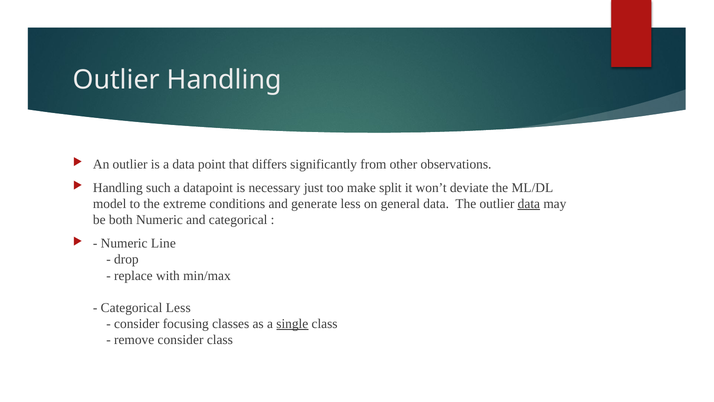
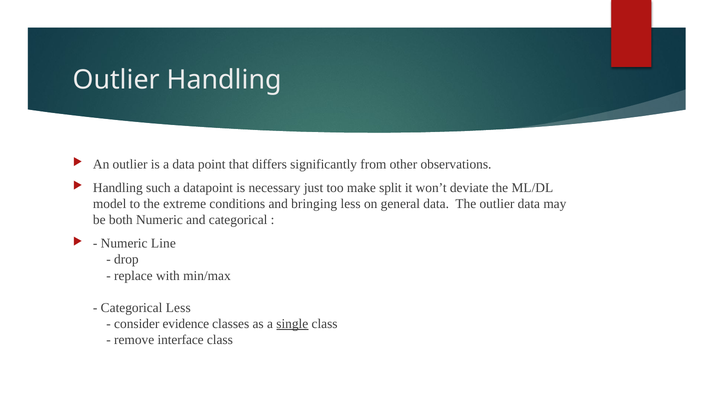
generate: generate -> bringing
data at (529, 204) underline: present -> none
focusing: focusing -> evidence
remove consider: consider -> interface
